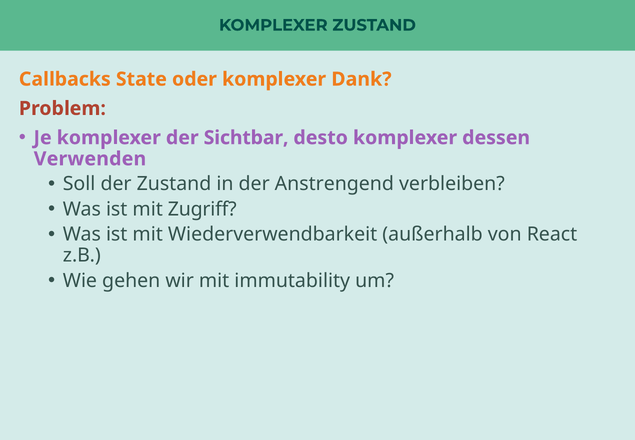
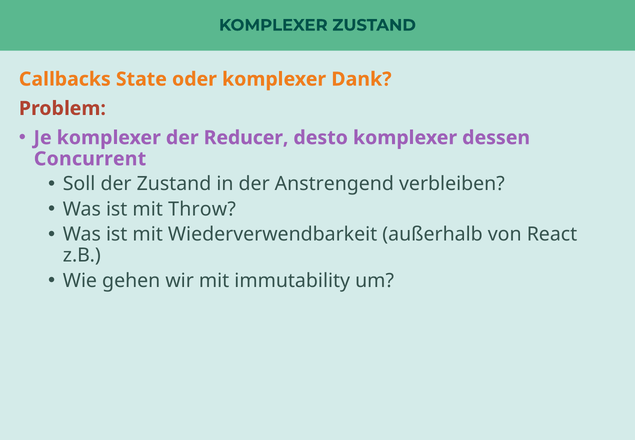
Sichtbar: Sichtbar -> Reducer
Verwenden: Verwenden -> Concurrent
Zugriff: Zugriff -> Throw
